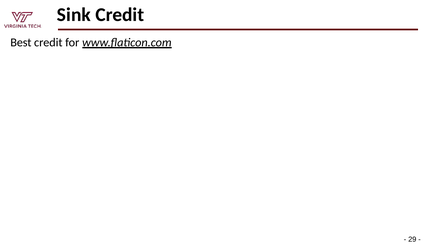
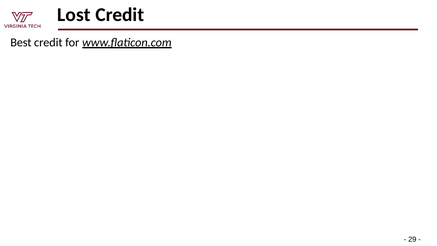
Sink: Sink -> Lost
